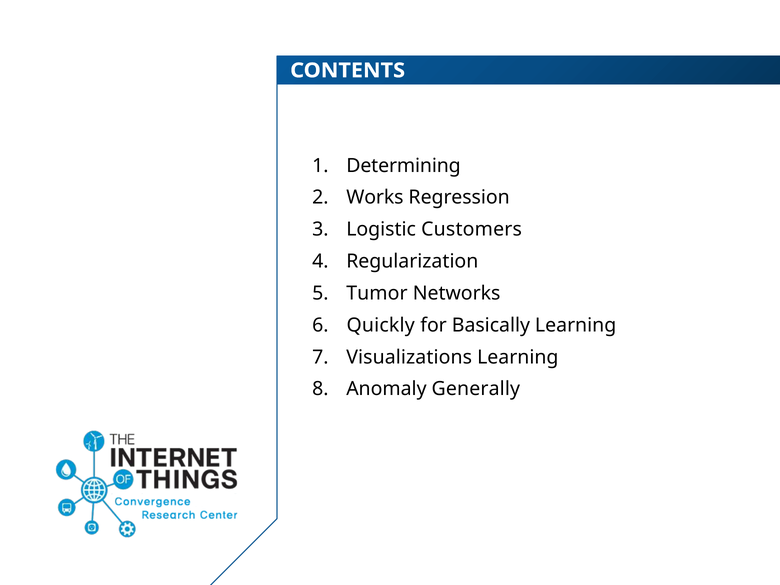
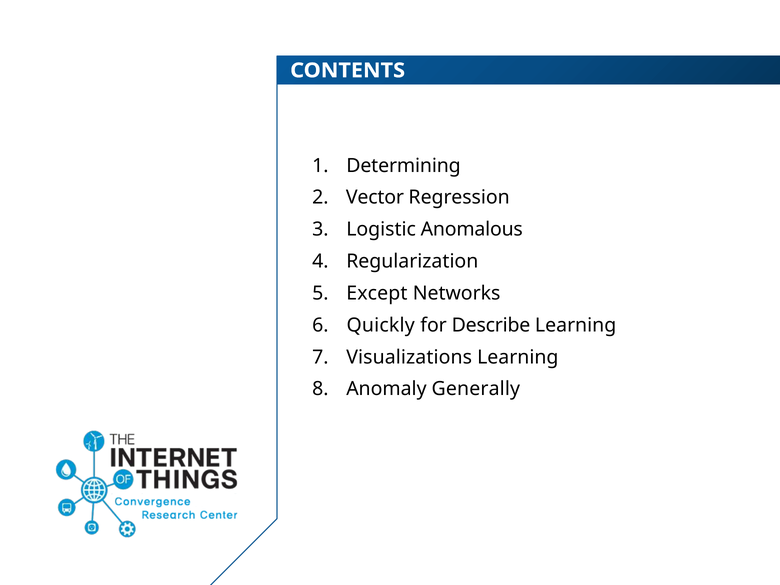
Works: Works -> Vector
Customers: Customers -> Anomalous
Tumor: Tumor -> Except
Basically: Basically -> Describe
